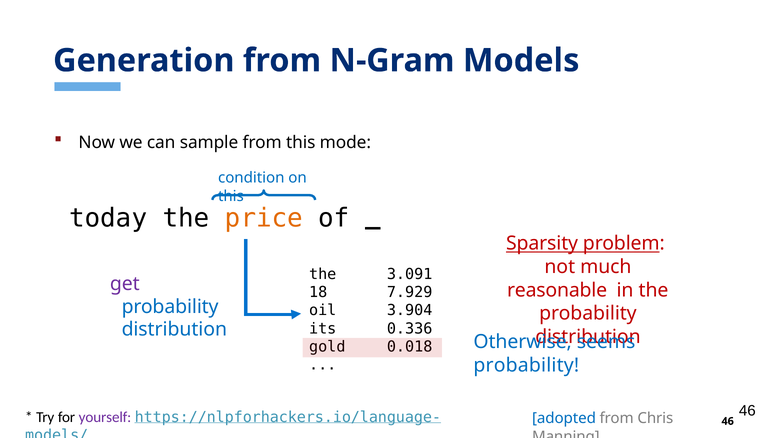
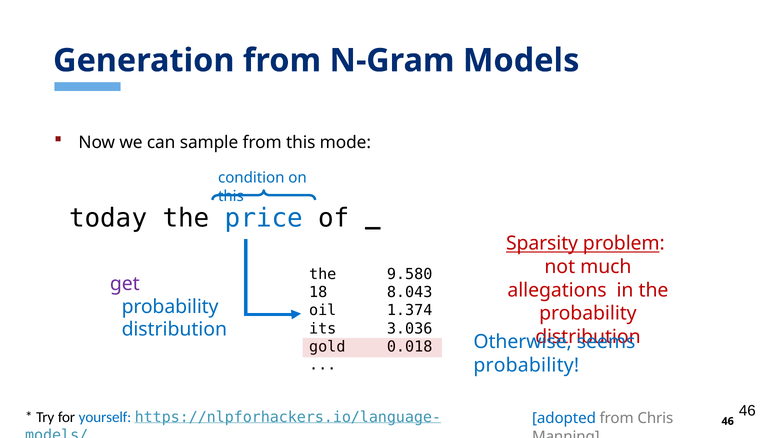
price colour: orange -> blue
3.091: 3.091 -> 9.580
reasonable: reasonable -> allegations
7.929: 7.929 -> 8.043
3.904: 3.904 -> 1.374
0.336: 0.336 -> 3.036
yourself colour: purple -> blue
